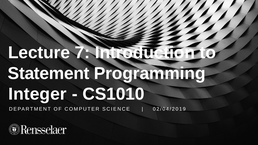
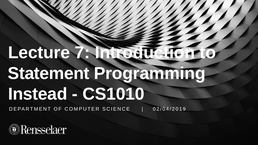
Integer: Integer -> Instead
